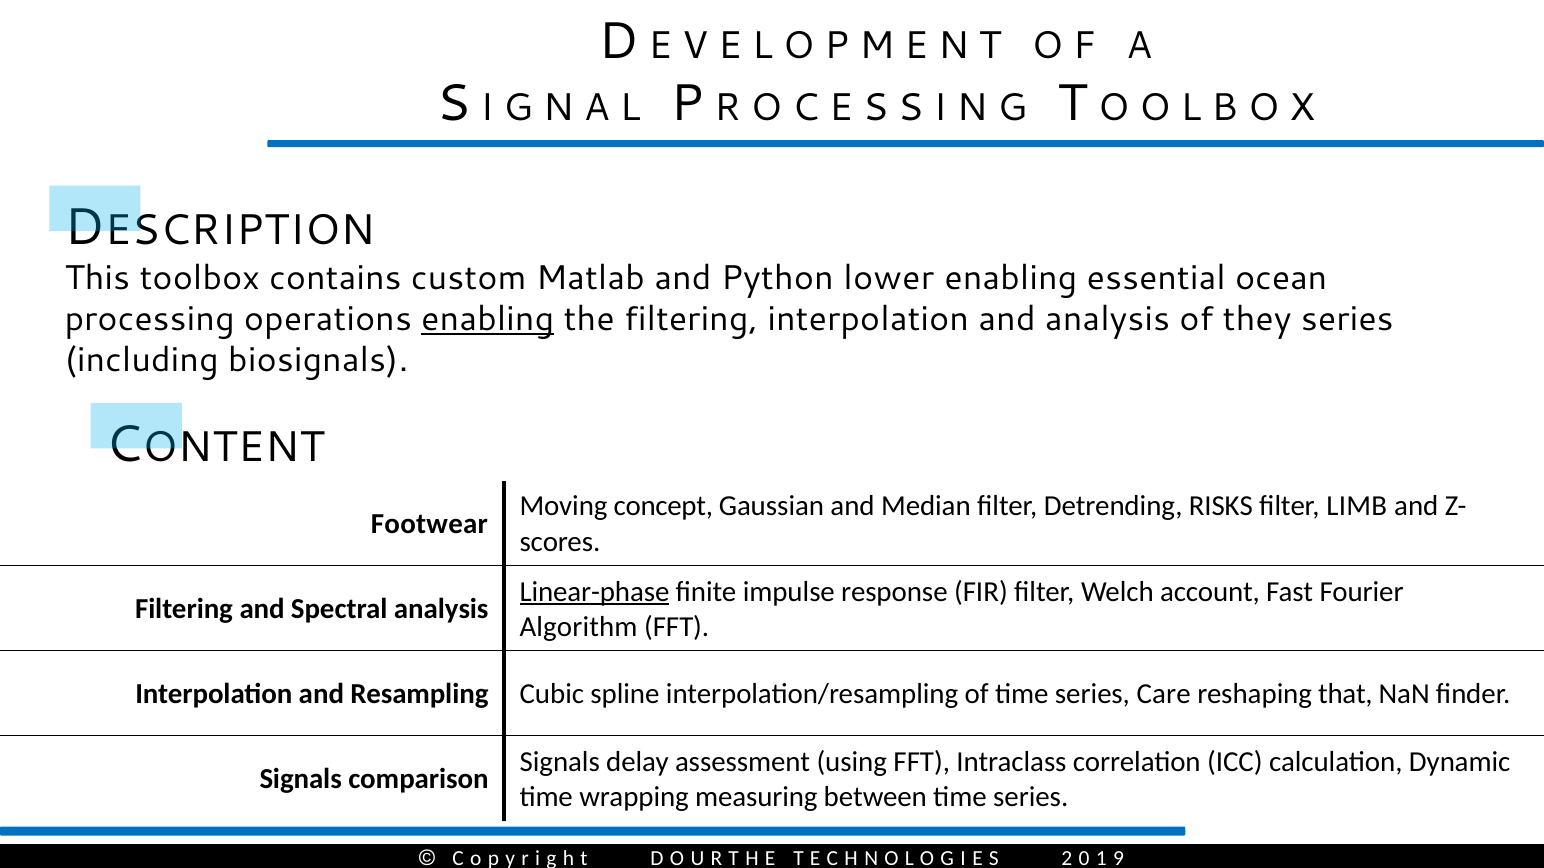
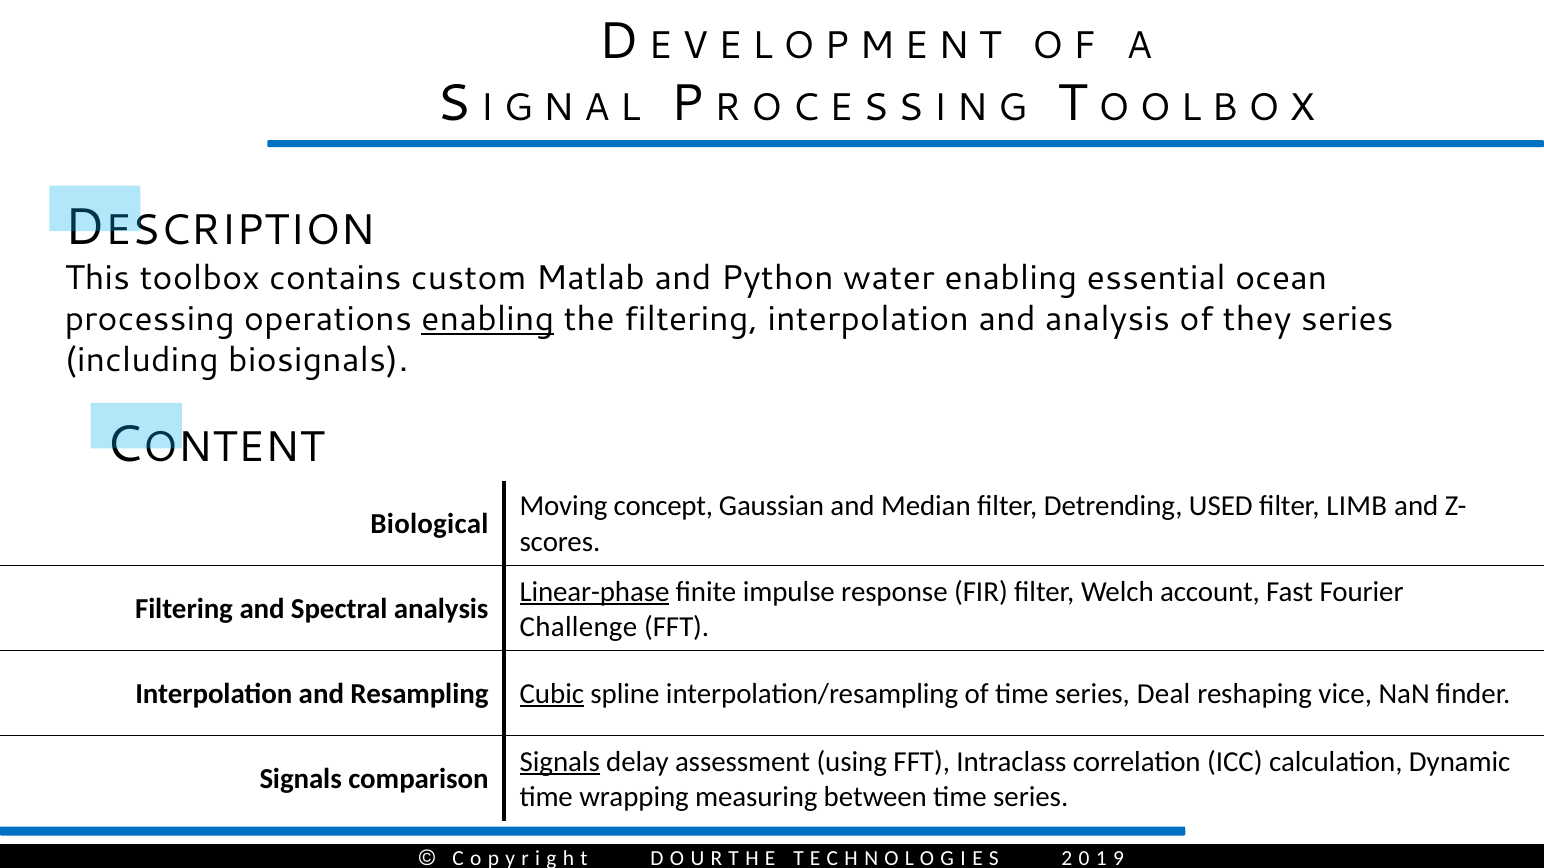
lower: lower -> water
RISKS: RISKS -> USED
Footwear: Footwear -> Biological
Algorithm: Algorithm -> Challenge
Cubic underline: none -> present
Care: Care -> Deal
that: that -> vice
Signals at (560, 762) underline: none -> present
